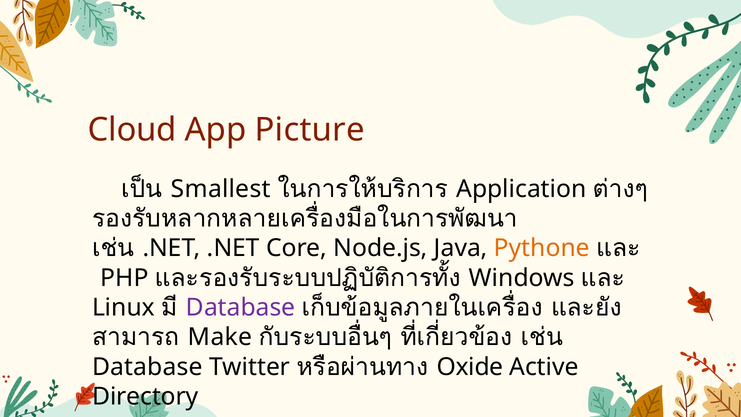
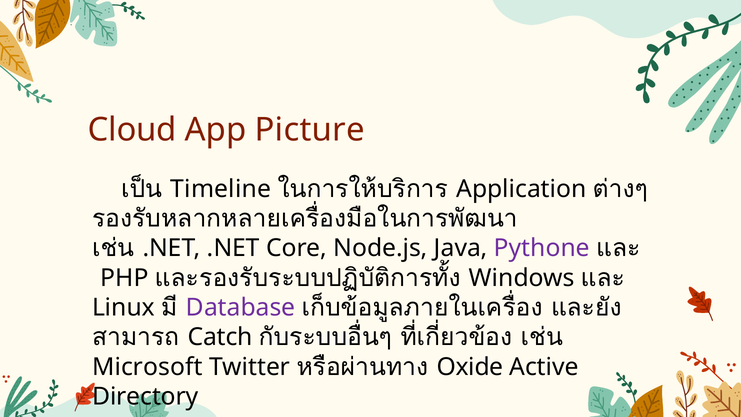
Smallest: Smallest -> Timeline
Pythone colour: orange -> purple
Make: Make -> Catch
Database at (147, 367): Database -> Microsoft
